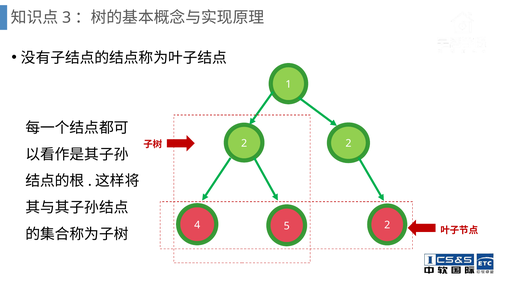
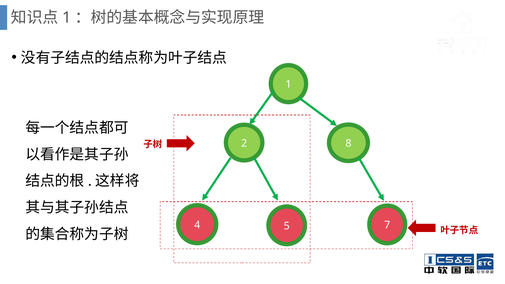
3 at (67, 18): 3 -> 1
2 2: 2 -> 8
5 2: 2 -> 7
